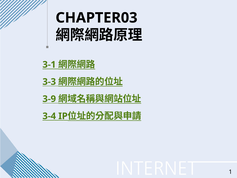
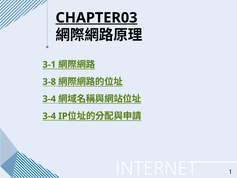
CHAPTER03 underline: none -> present
3-3: 3-3 -> 3-8
3-9 at (49, 99): 3-9 -> 3-4
